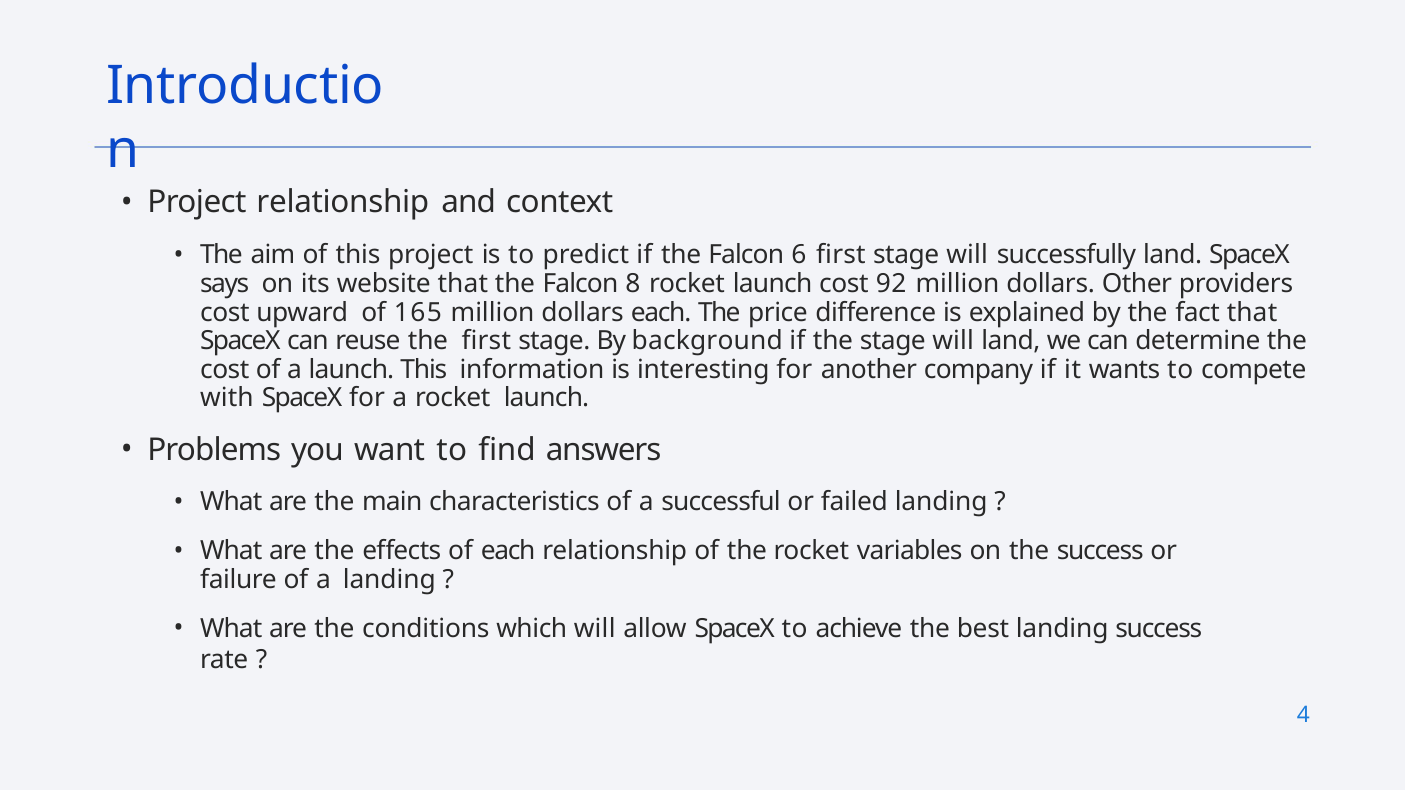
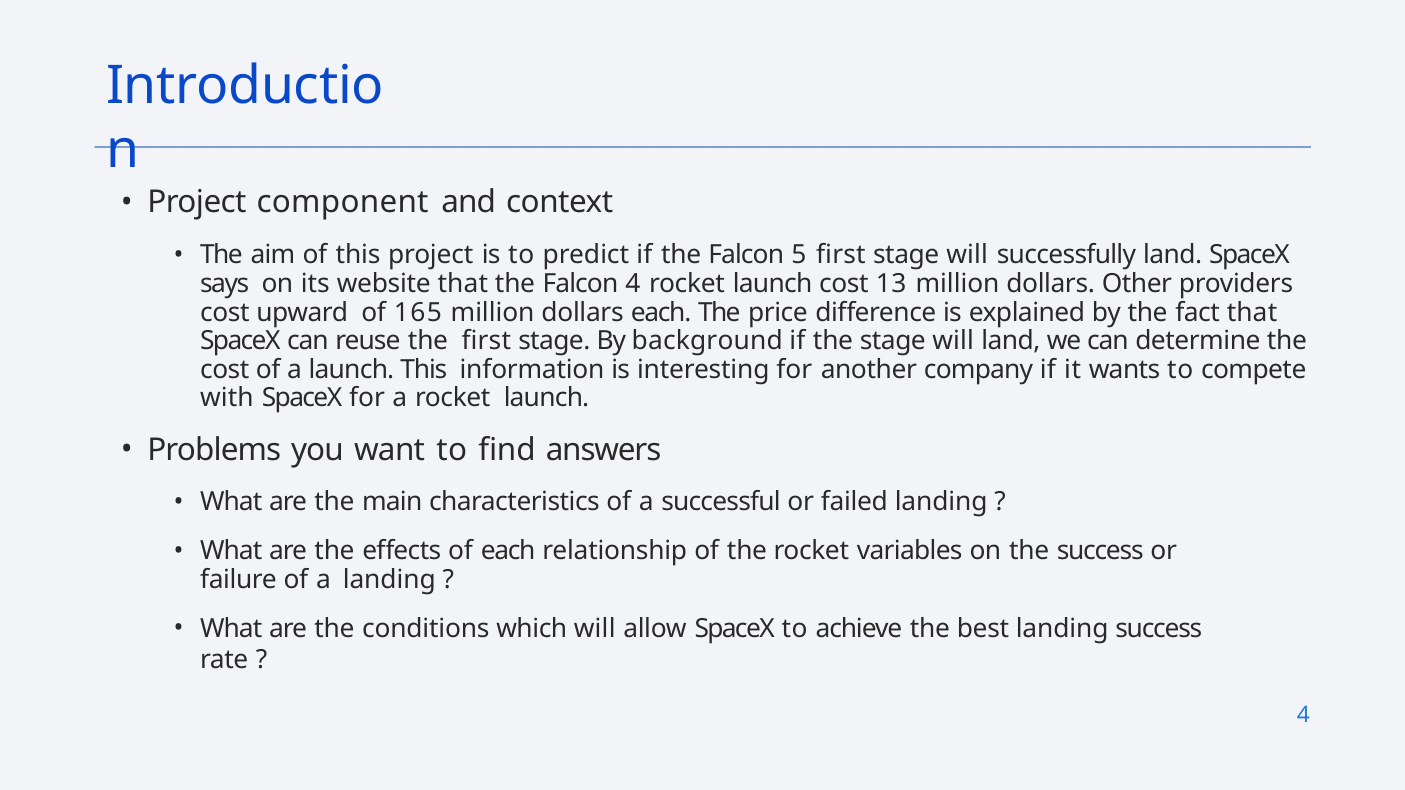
Project relationship: relationship -> component
6: 6 -> 5
Falcon 8: 8 -> 4
92: 92 -> 13
